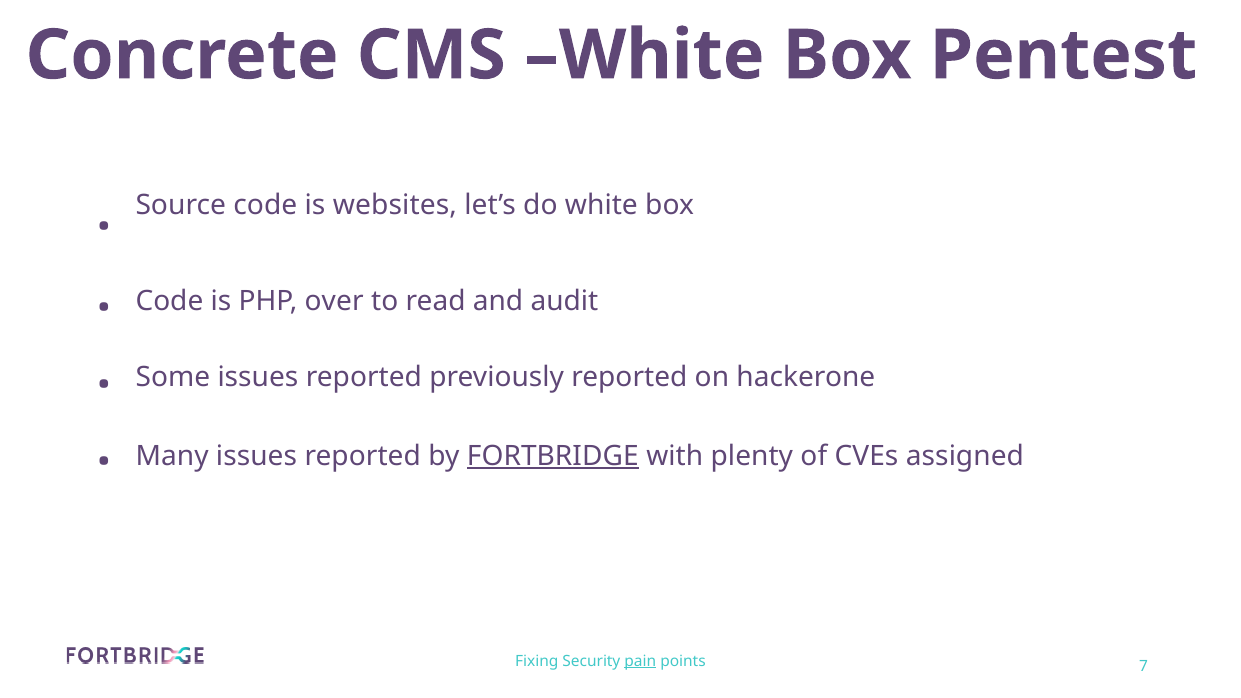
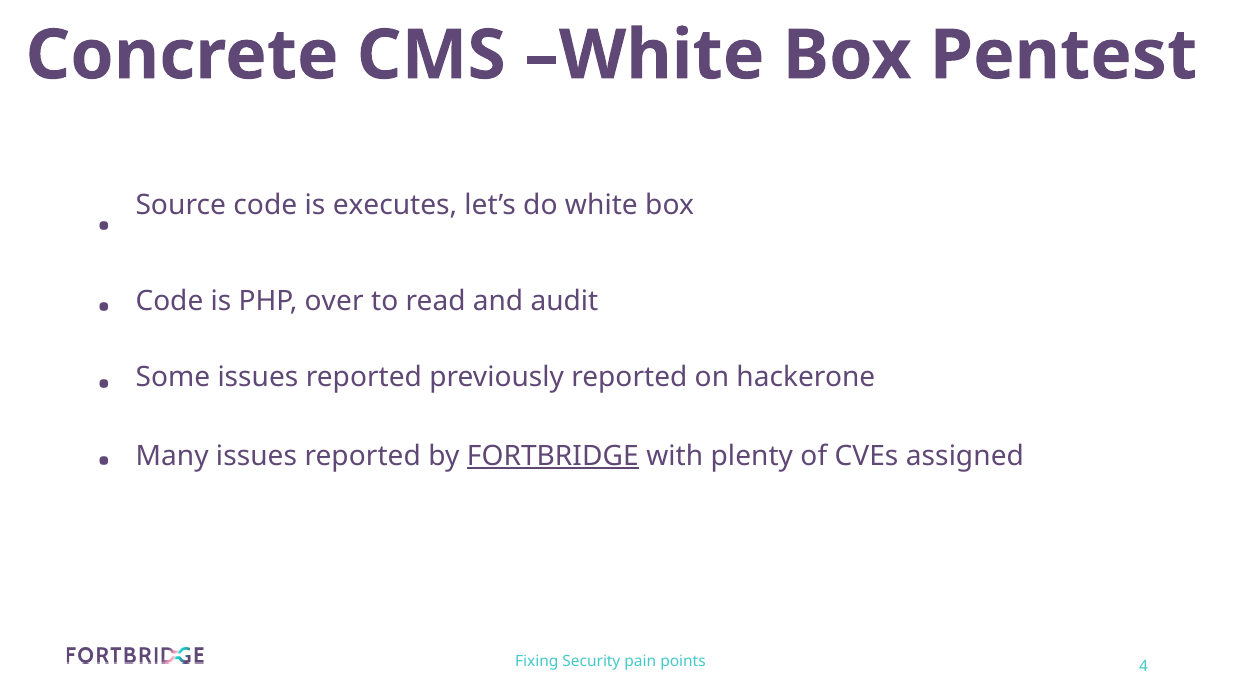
websites: websites -> executes
pain underline: present -> none
7: 7 -> 4
